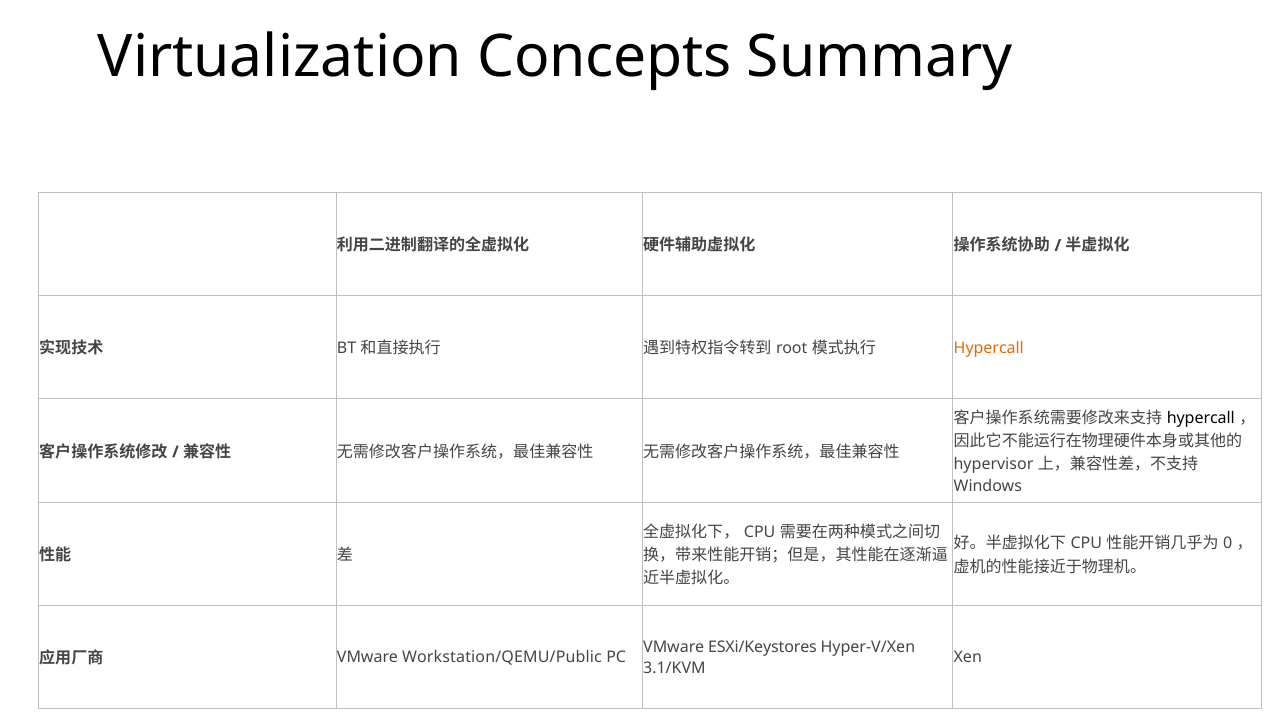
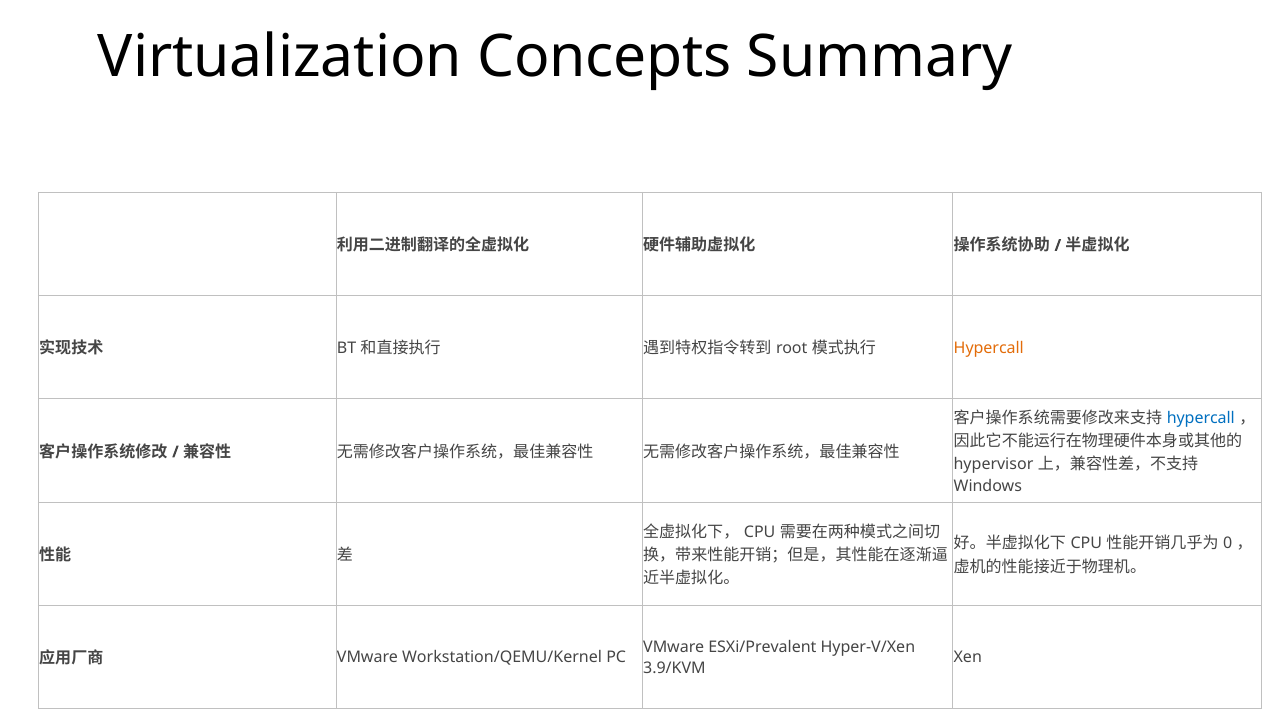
hypercall at (1201, 418) colour: black -> blue
ESXi/Keystores: ESXi/Keystores -> ESXi/Prevalent
Workstation/QEMU/Public: Workstation/QEMU/Public -> Workstation/QEMU/Kernel
3.1/KVM: 3.1/KVM -> 3.9/KVM
